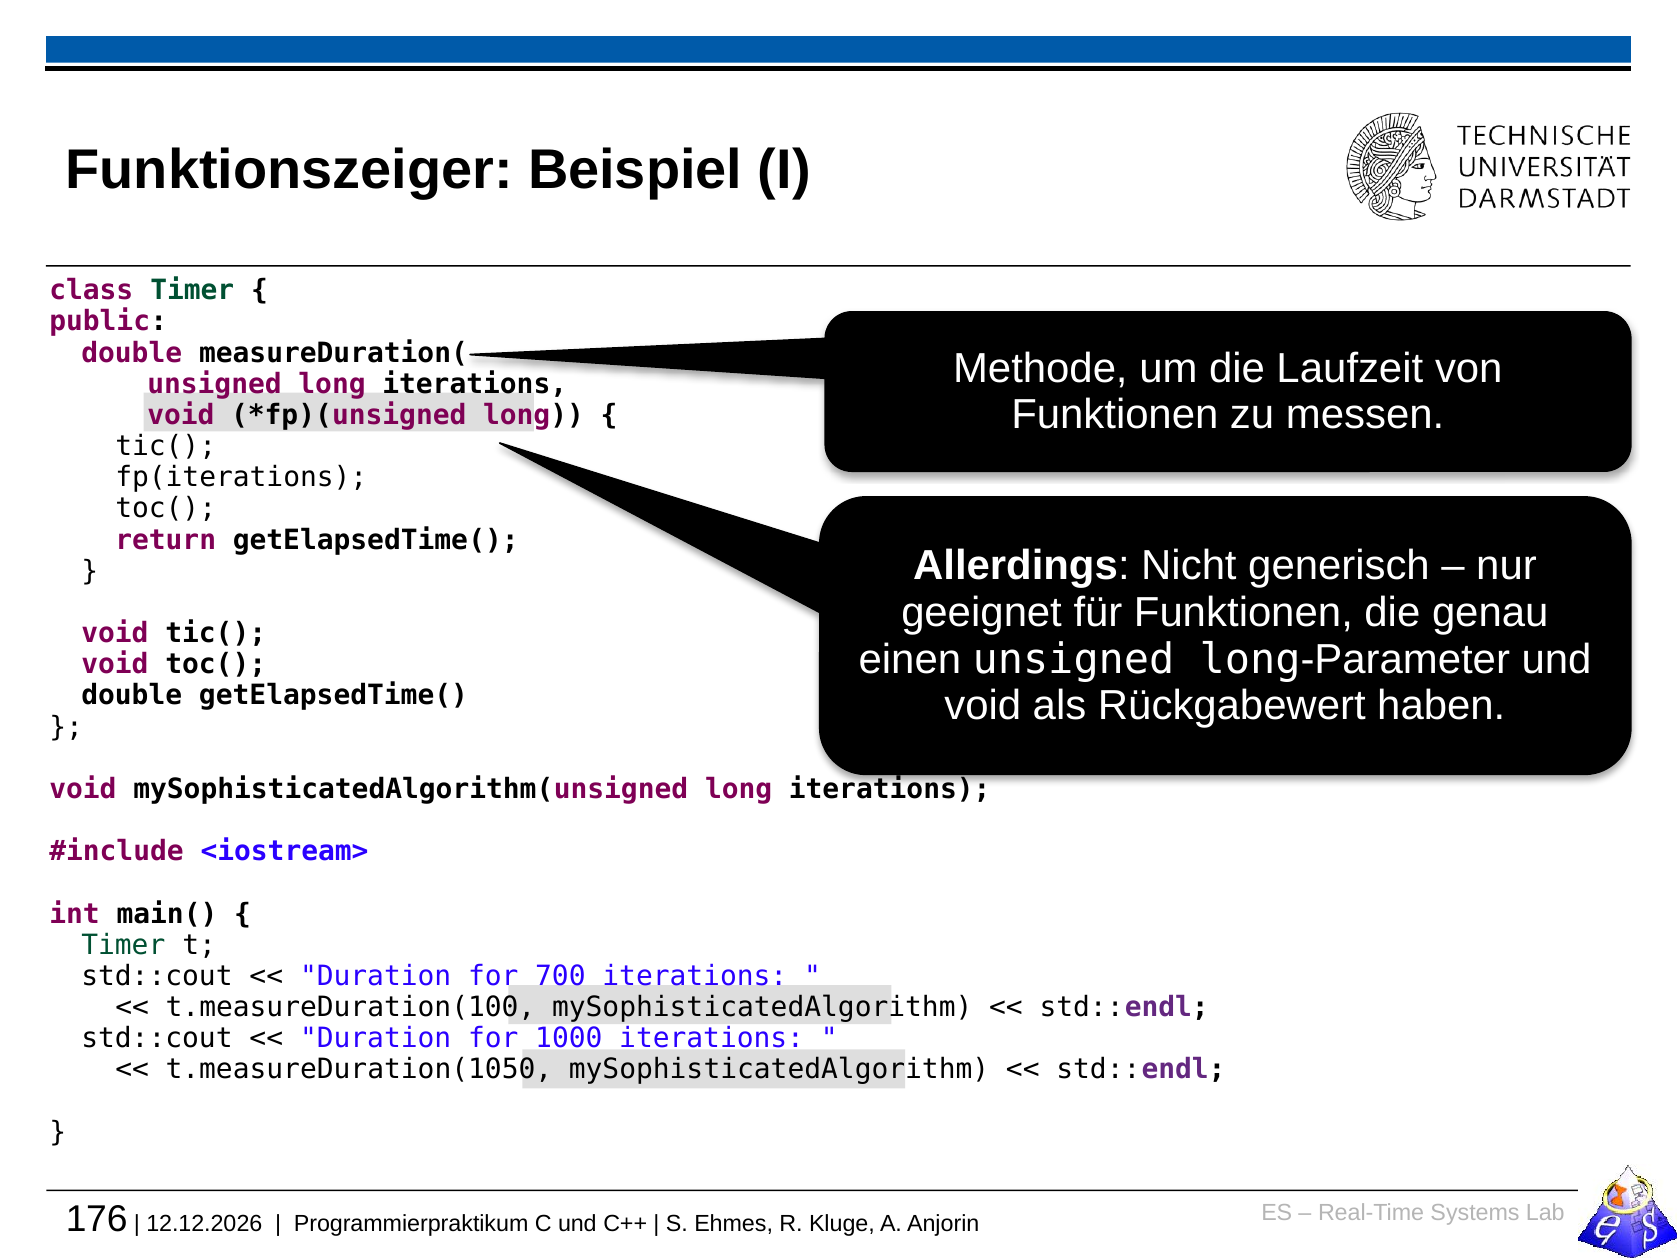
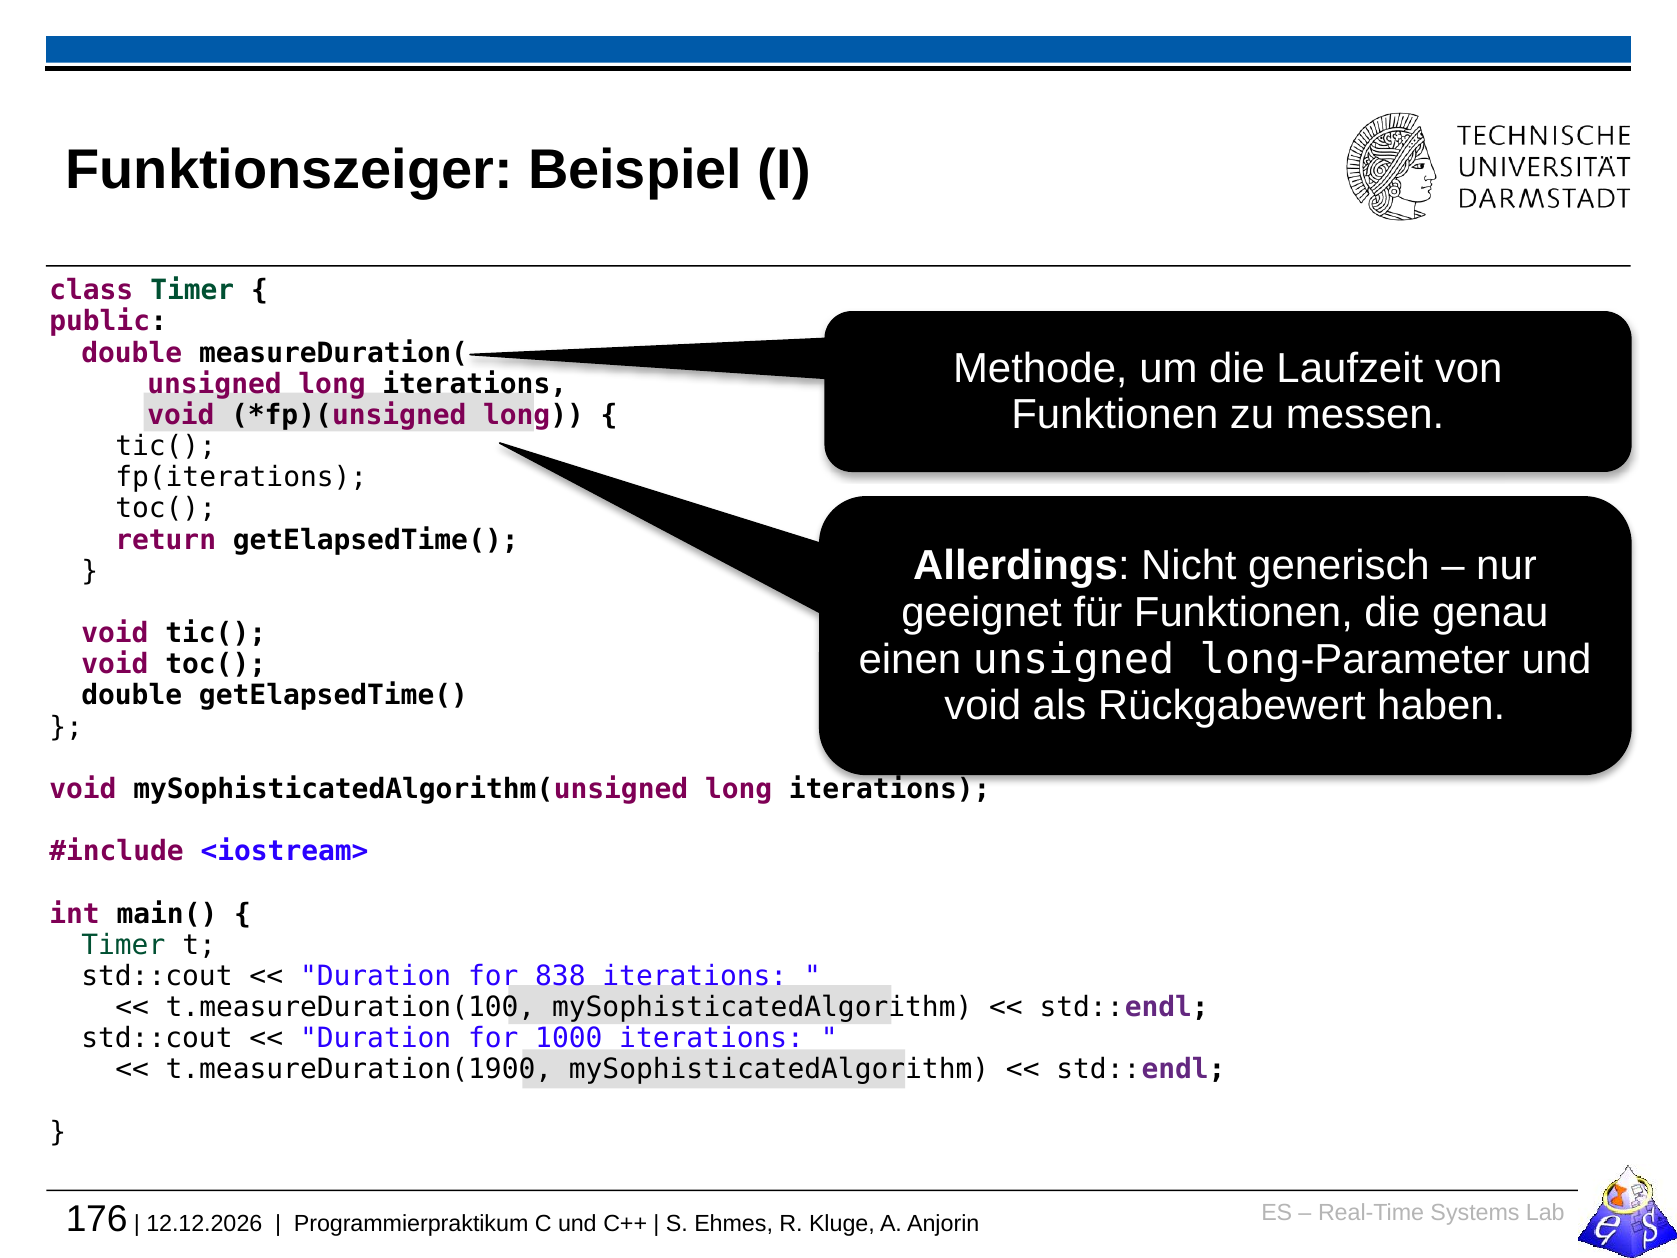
700: 700 -> 838
t.measureDuration(1050: t.measureDuration(1050 -> t.measureDuration(1900
